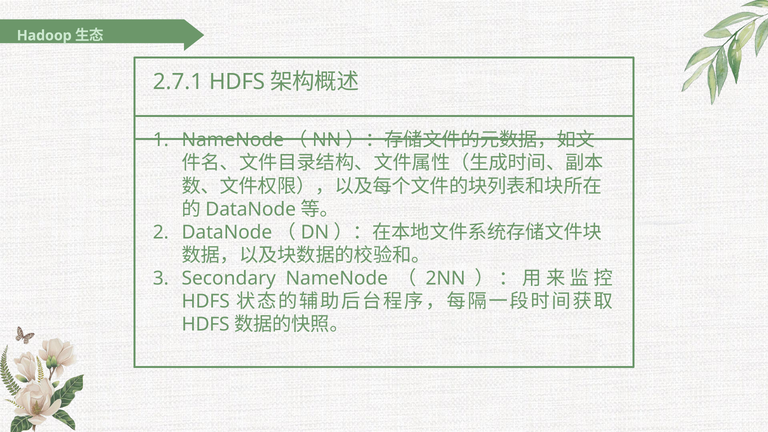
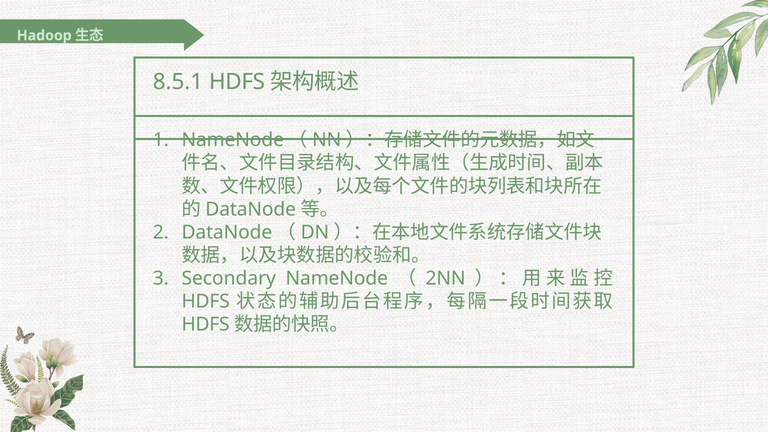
2.7.1: 2.7.1 -> 8.5.1
